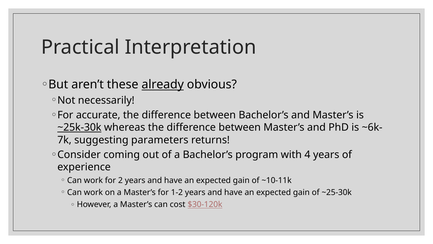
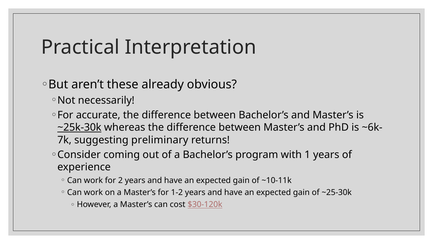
already underline: present -> none
parameters: parameters -> preliminary
4: 4 -> 1
